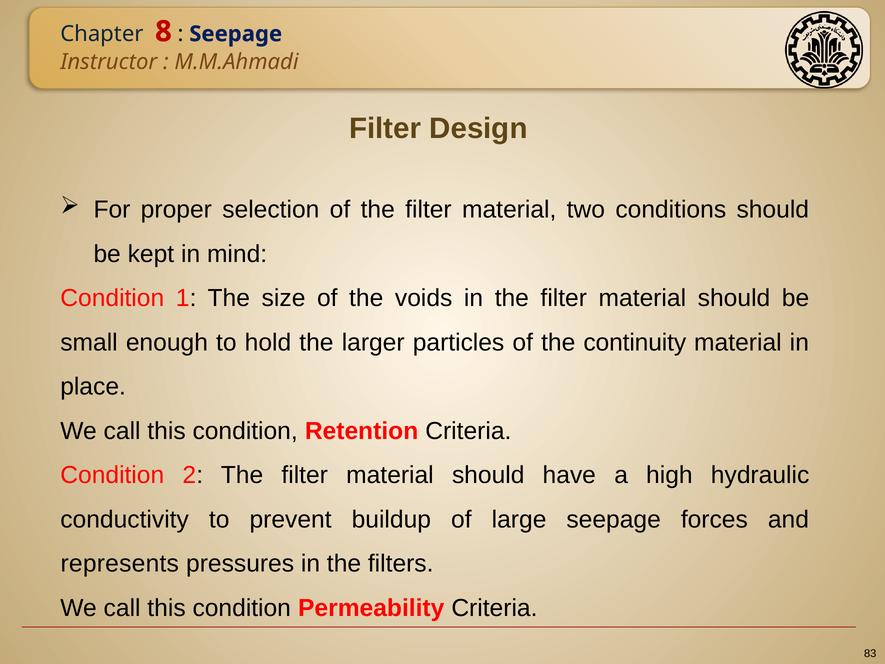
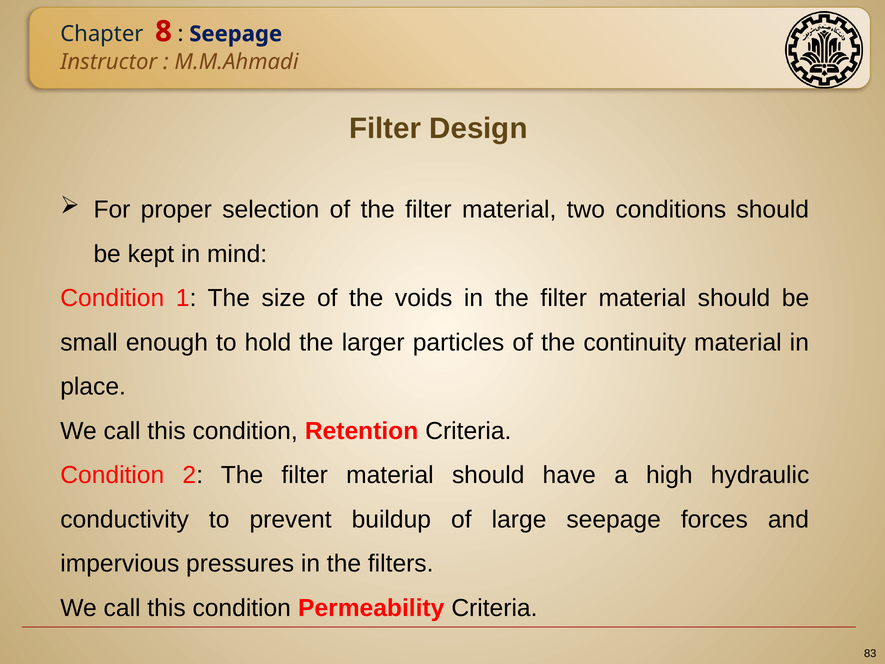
represents: represents -> impervious
